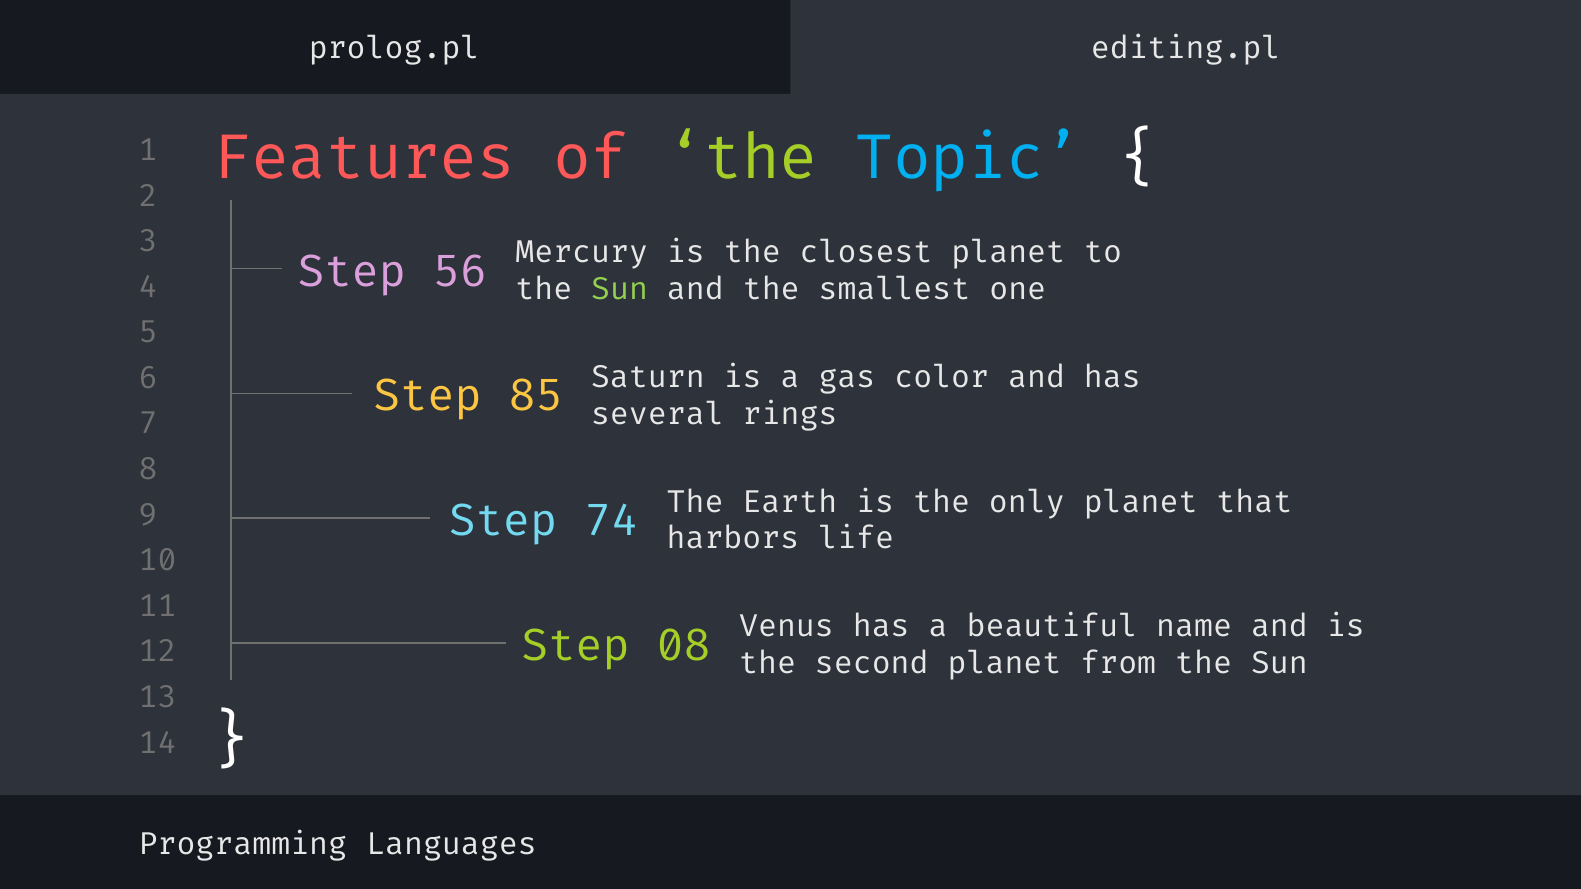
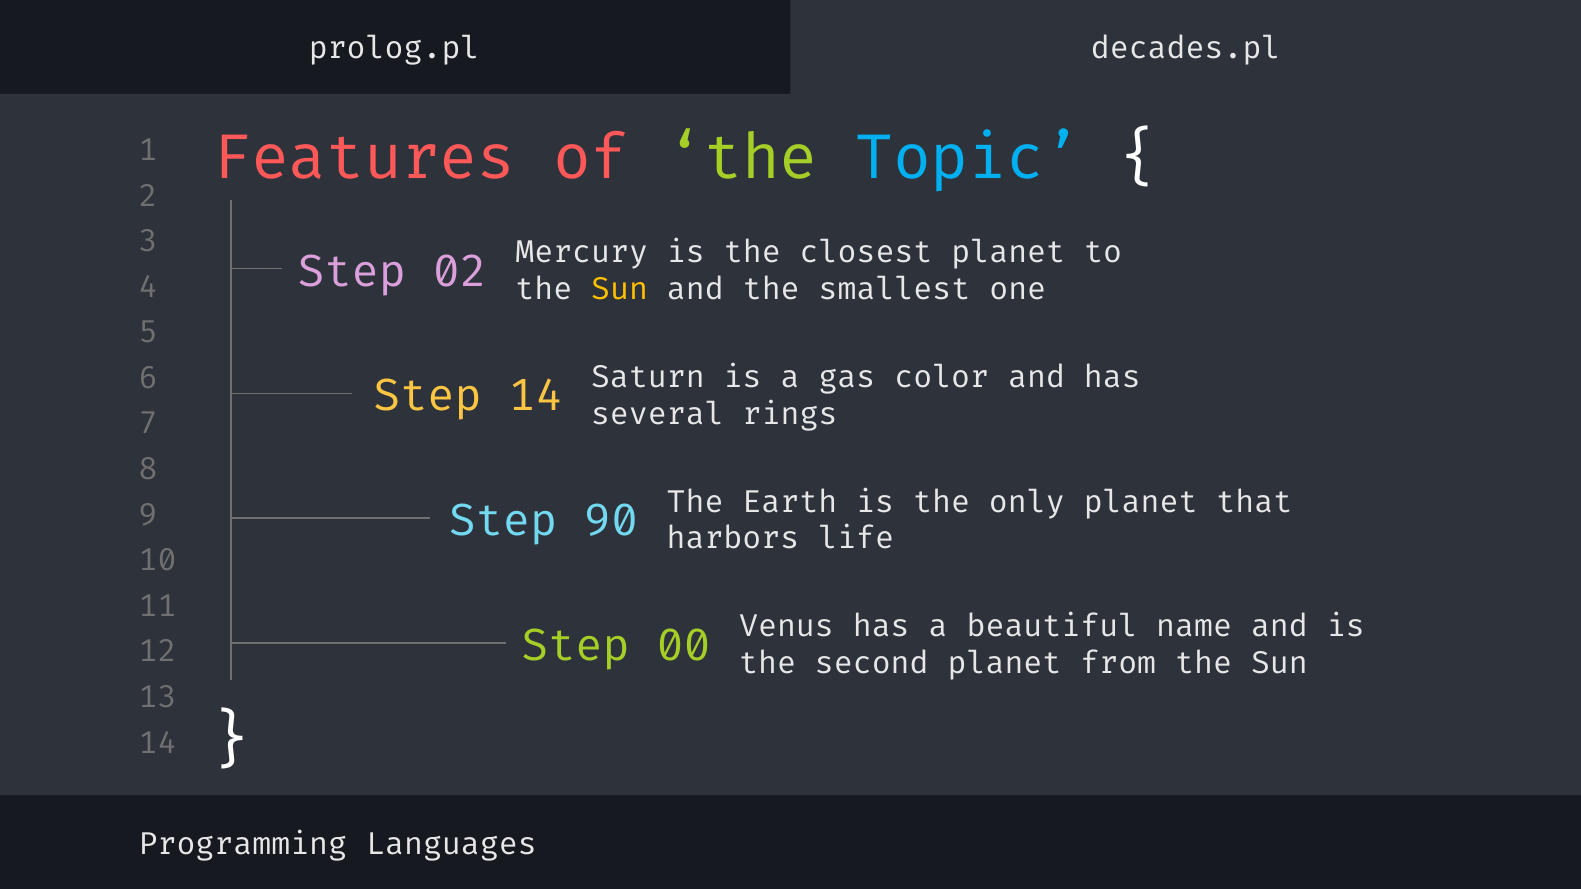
editing.pl: editing.pl -> decades.pl
56: 56 -> 02
Sun at (620, 289) colour: light green -> yellow
Step 85: 85 -> 14
74: 74 -> 90
08: 08 -> 00
